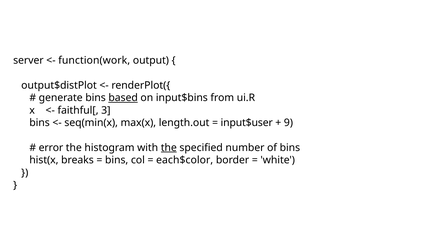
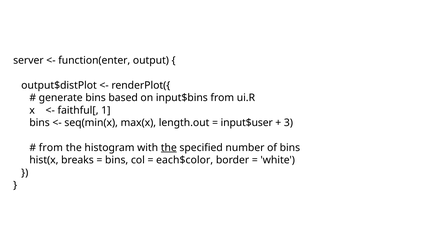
function(work: function(work -> function(enter
based underline: present -> none
3: 3 -> 1
9: 9 -> 3
error at (51, 147): error -> from
